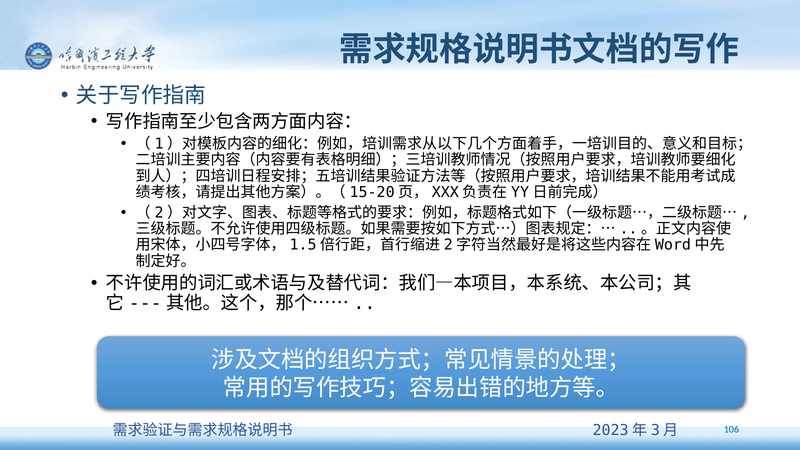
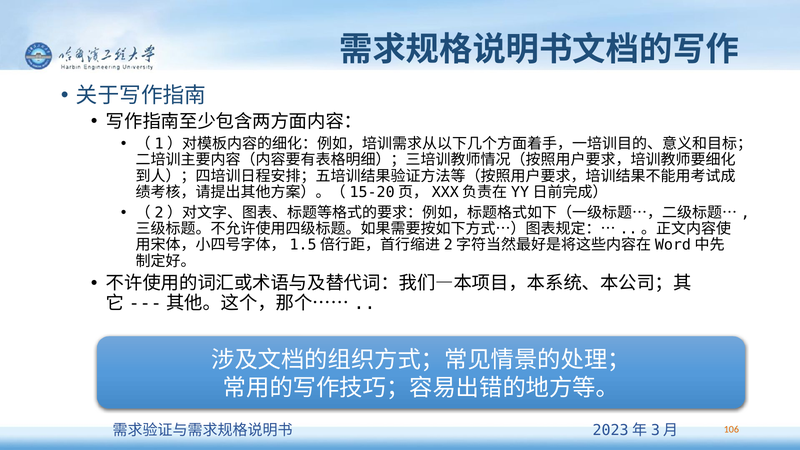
106 colour: blue -> orange
